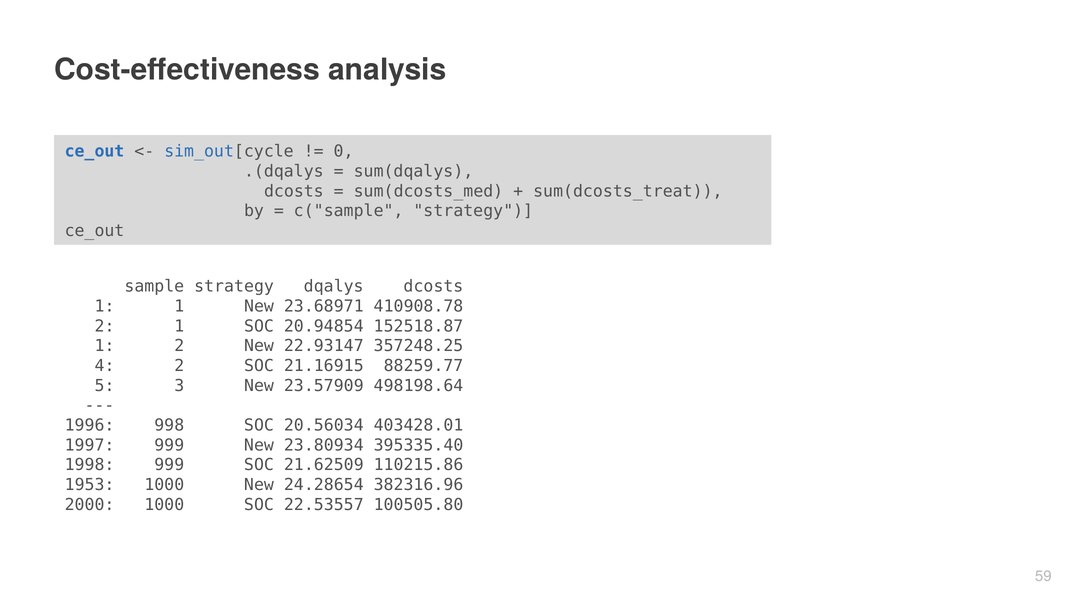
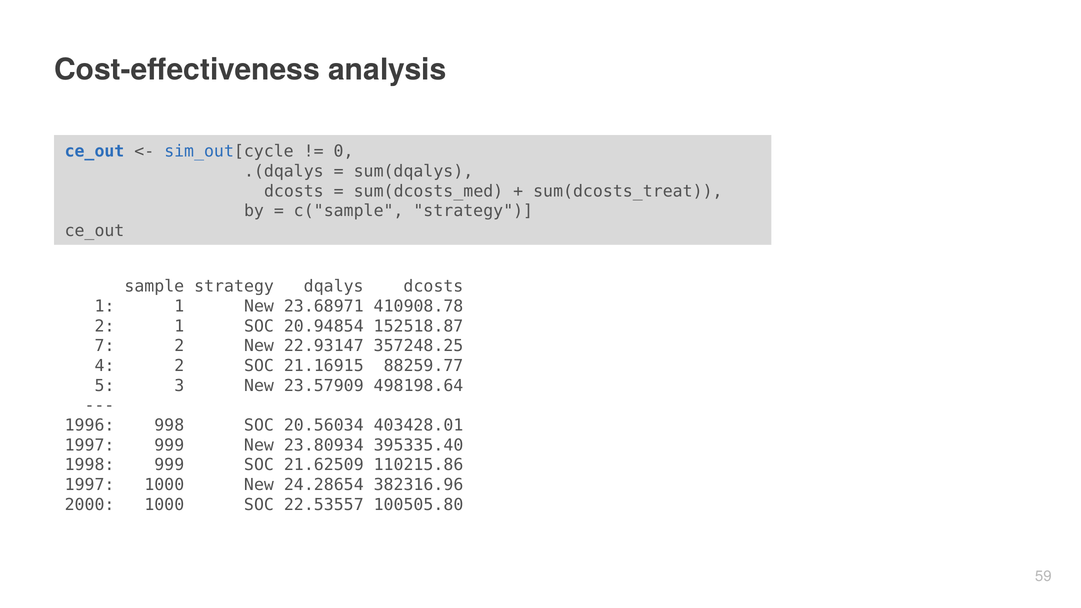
1 at (105, 346): 1 -> 7
1953 at (90, 485): 1953 -> 1997
